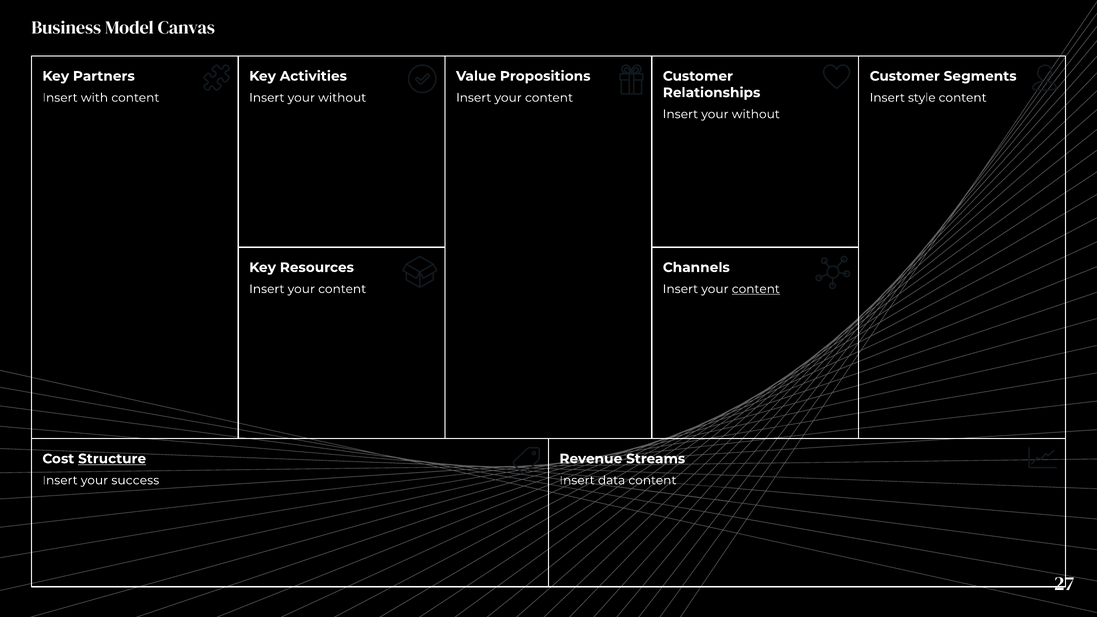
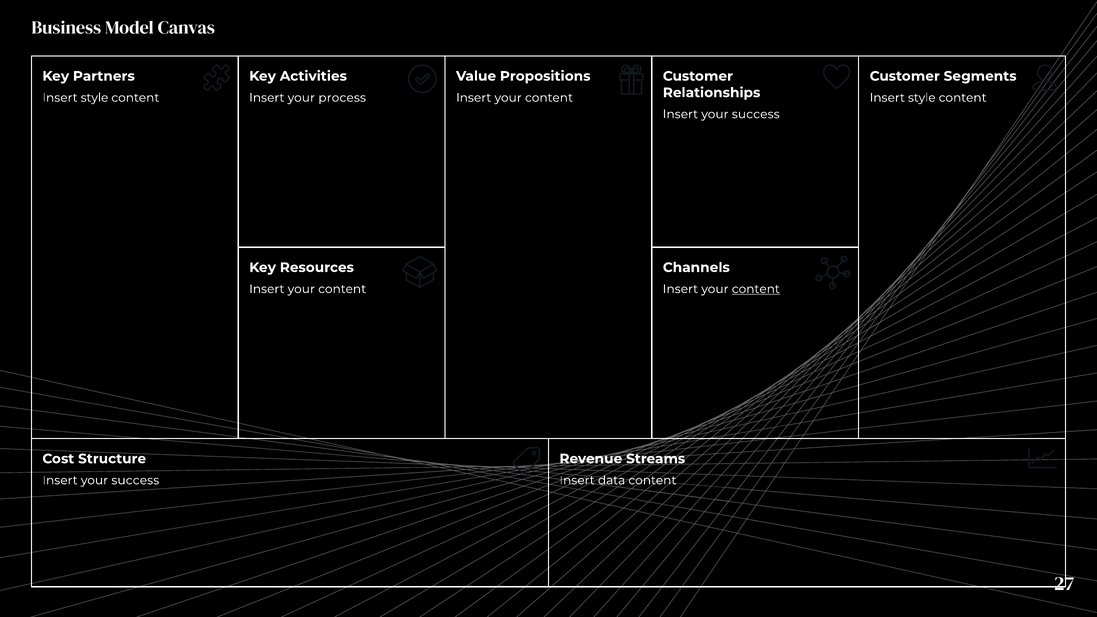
with at (94, 98): with -> style
without at (342, 98): without -> process
without at (756, 114): without -> success
Structure underline: present -> none
